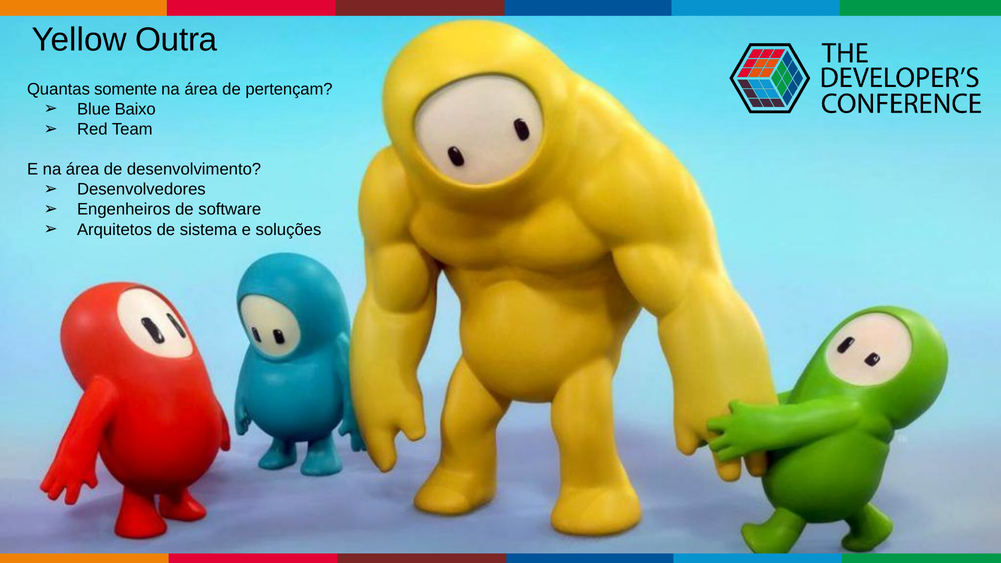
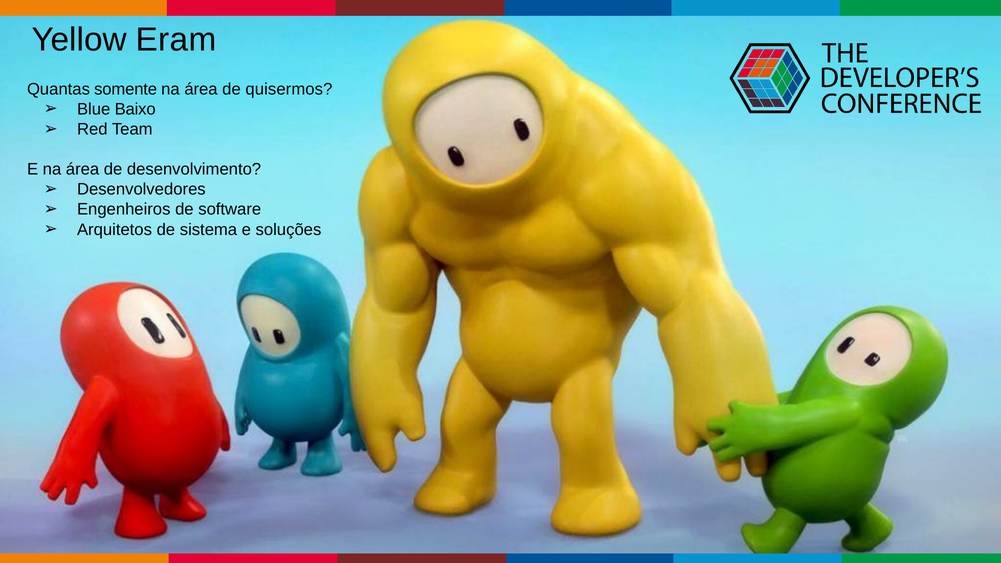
Outra: Outra -> Eram
pertençam: pertençam -> quisermos
